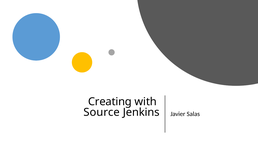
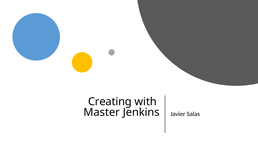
Source: Source -> Master
